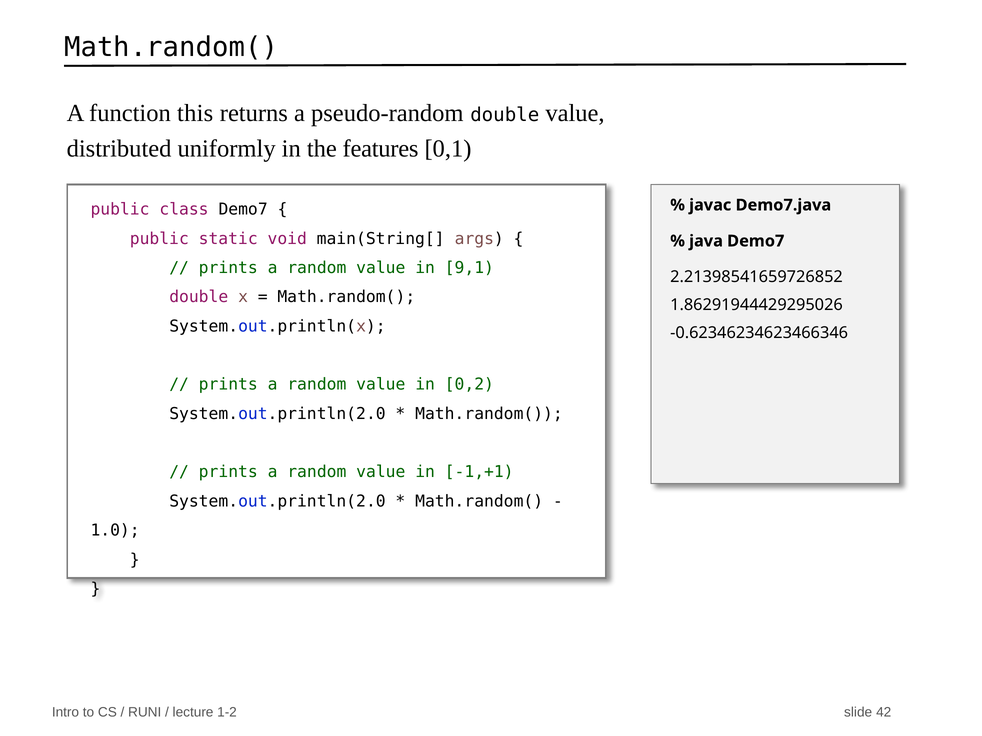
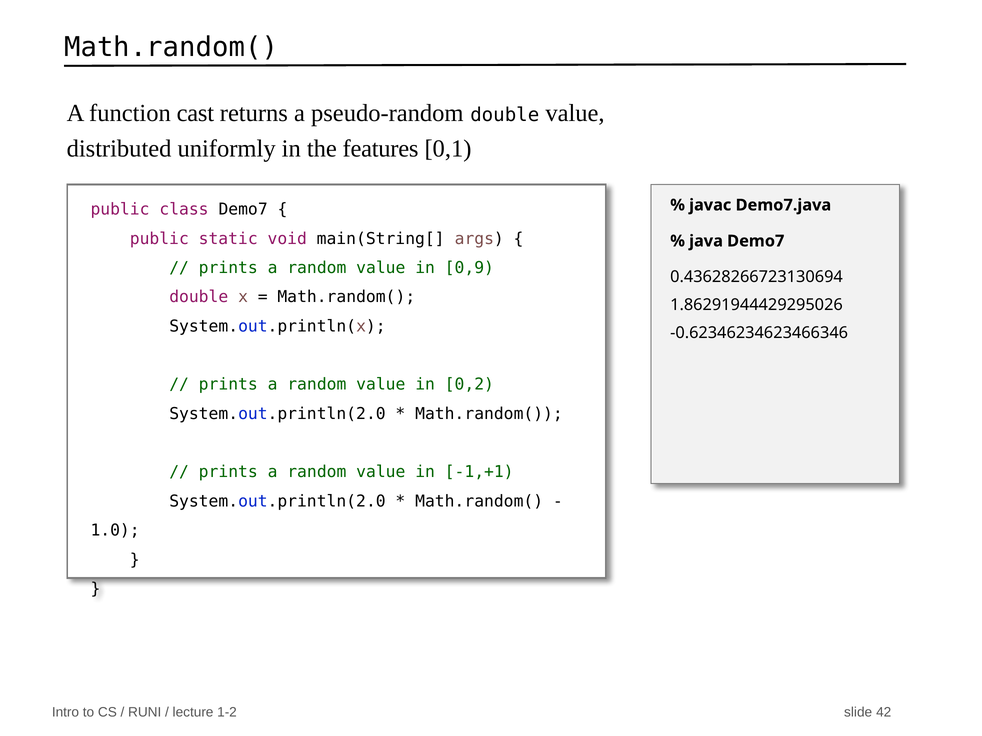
this: this -> cast
9,1: 9,1 -> 0,9
2.21398541659726852: 2.21398541659726852 -> 0.43628266723130694
